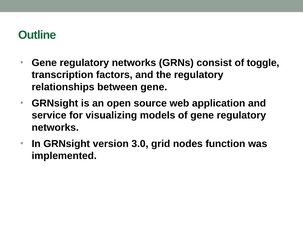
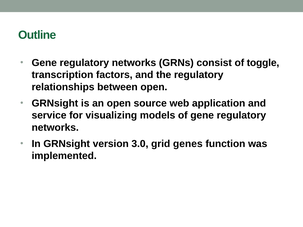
between gene: gene -> open
nodes: nodes -> genes
